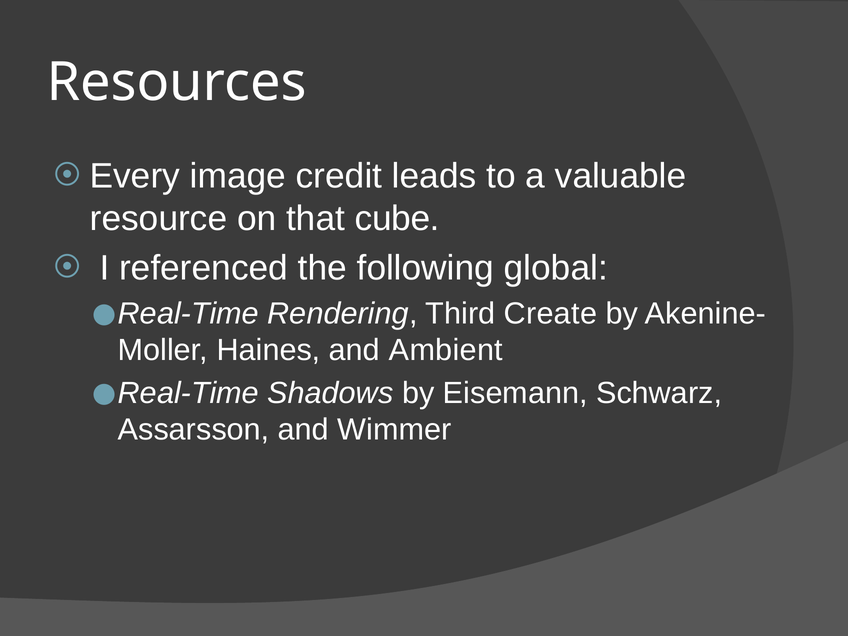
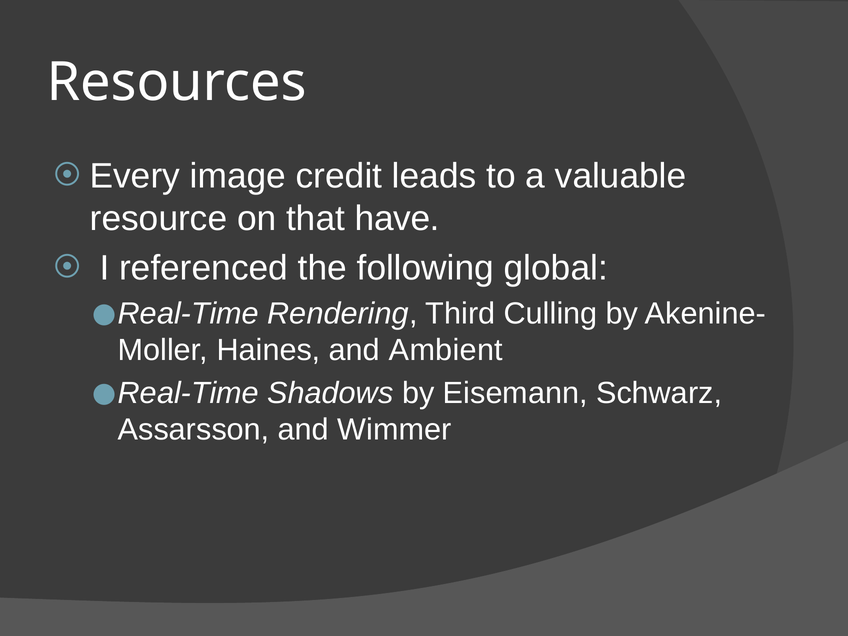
cube: cube -> have
Create: Create -> Culling
